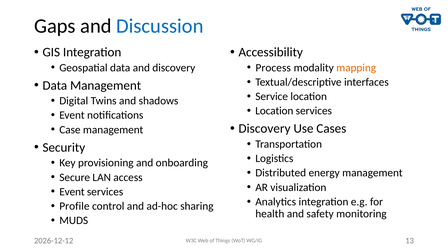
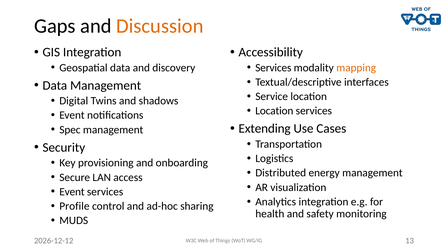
Discussion colour: blue -> orange
Process at (273, 68): Process -> Services
Discovery at (265, 129): Discovery -> Extending
Case: Case -> Spec
